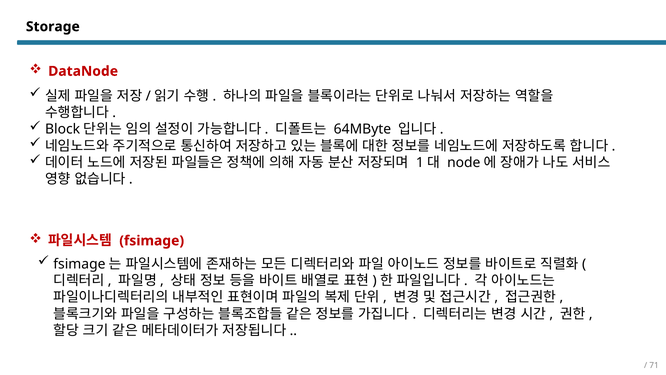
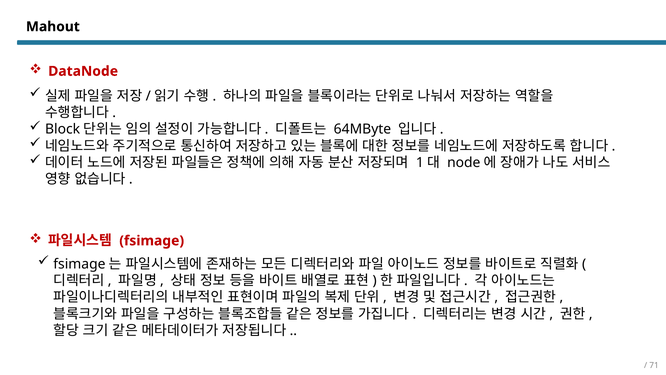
Storage: Storage -> Mahout
